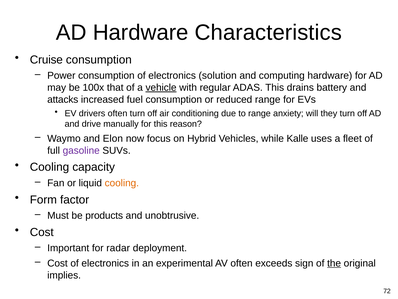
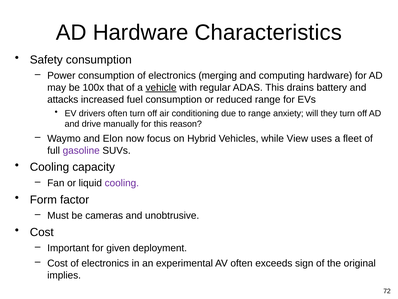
Cruise: Cruise -> Safety
solution: solution -> merging
Kalle: Kalle -> View
cooling at (122, 183) colour: orange -> purple
products: products -> cameras
radar: radar -> given
the underline: present -> none
